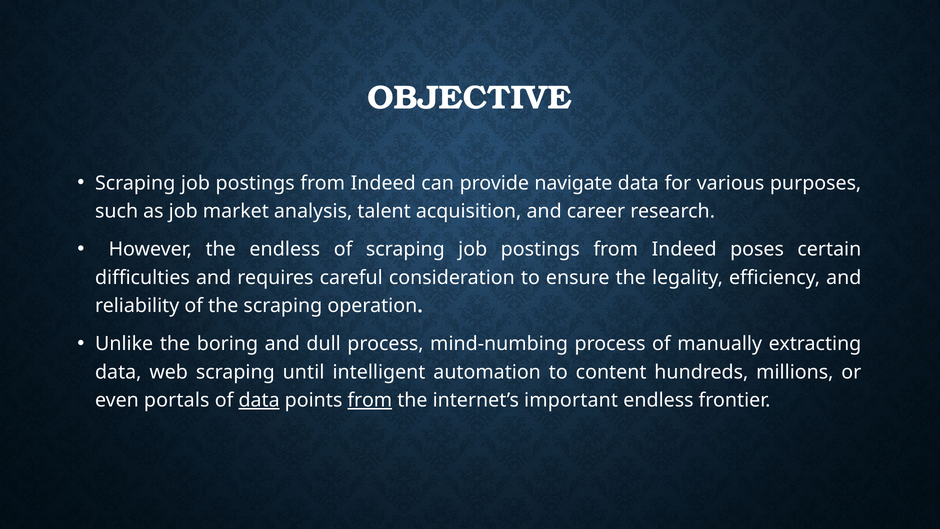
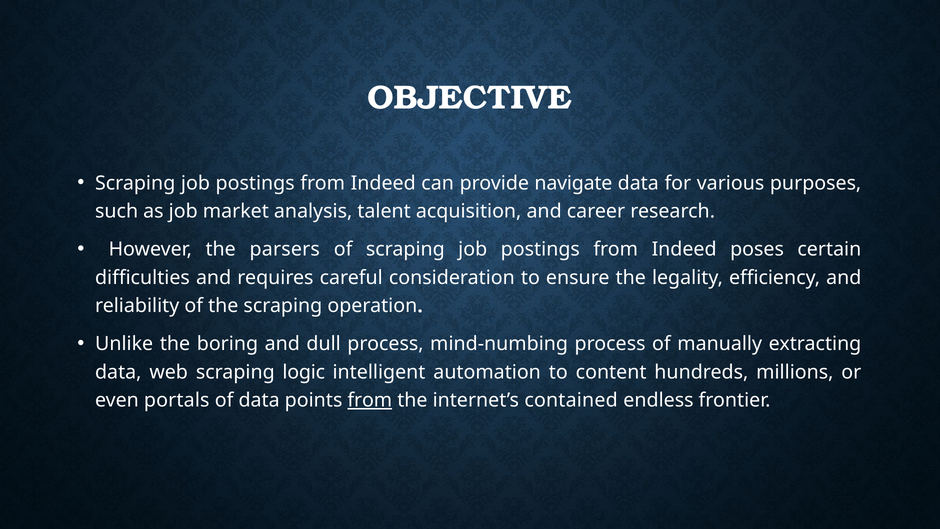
the endless: endless -> parsers
until: until -> logic
data at (259, 400) underline: present -> none
important: important -> contained
